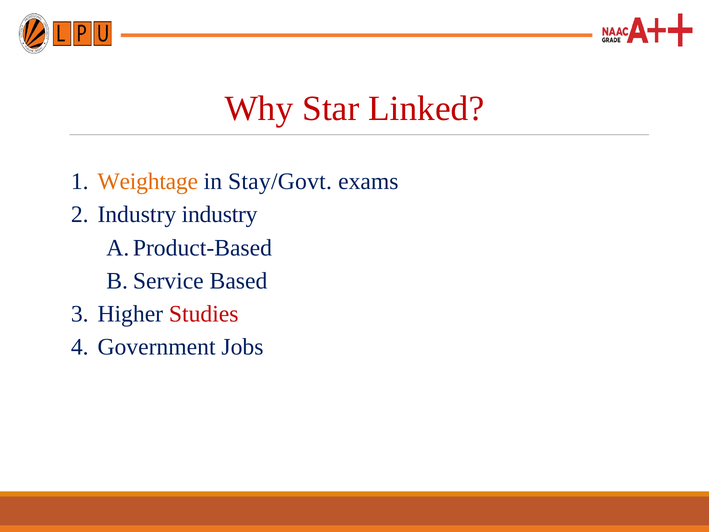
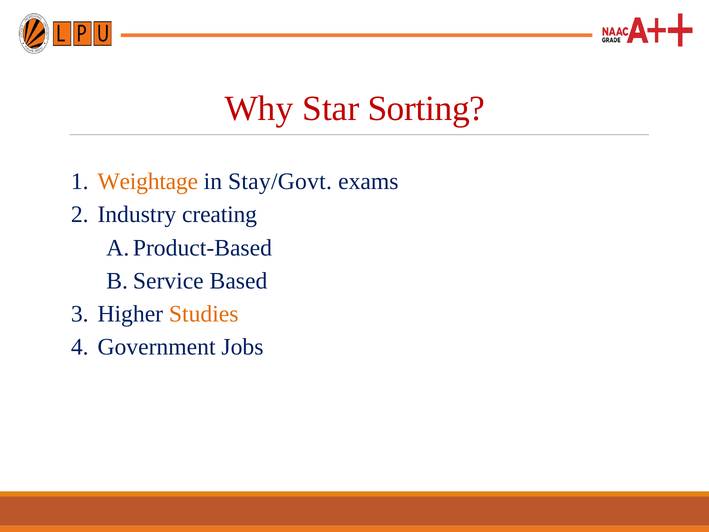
Linked: Linked -> Sorting
Industry industry: industry -> creating
Studies colour: red -> orange
